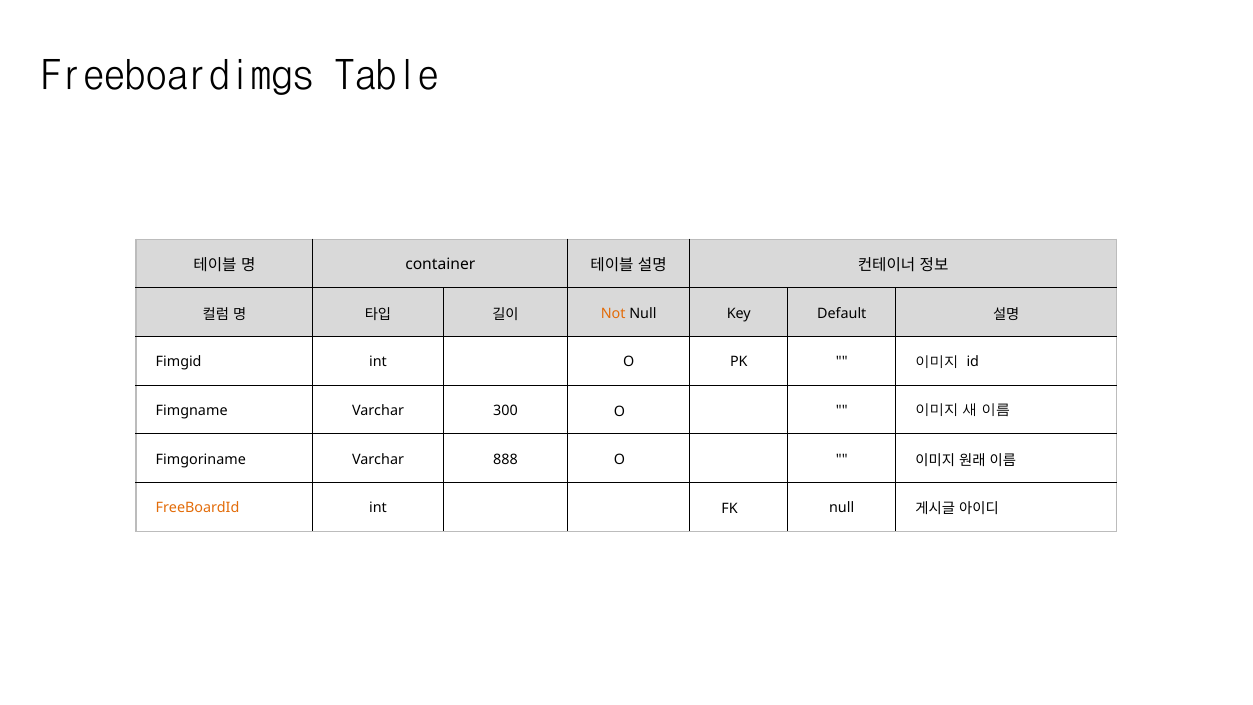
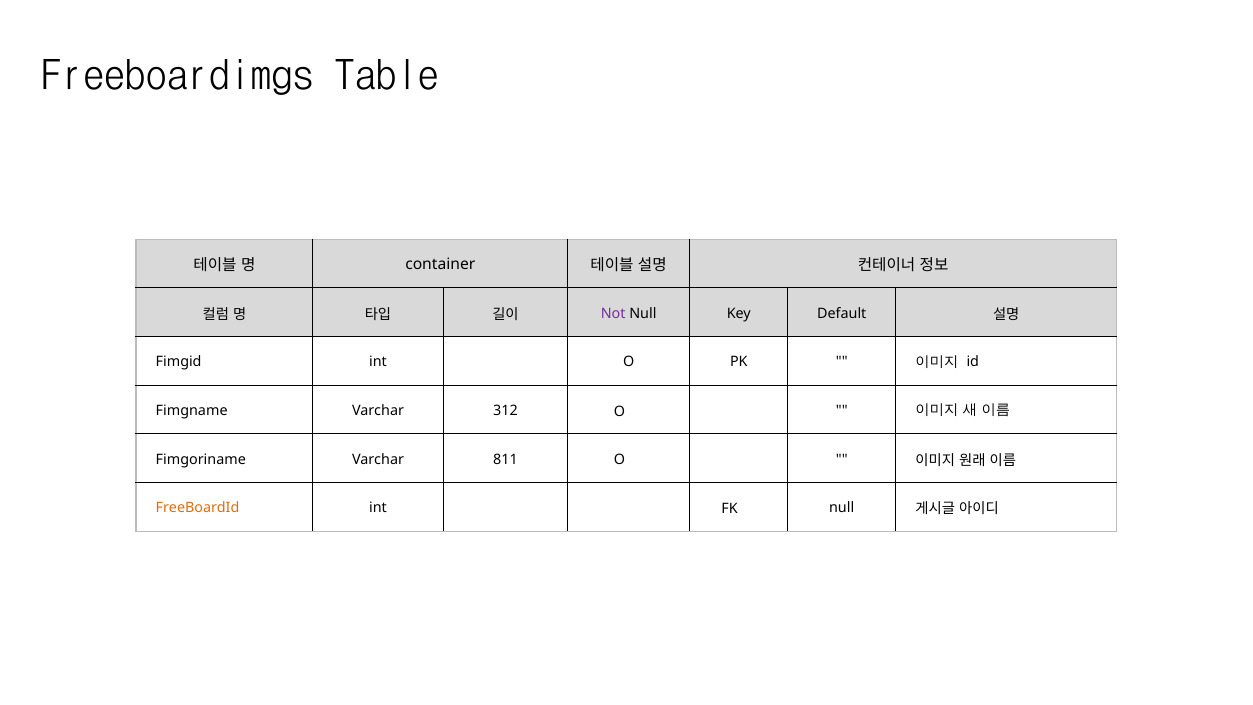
Not colour: orange -> purple
300: 300 -> 312
888: 888 -> 811
